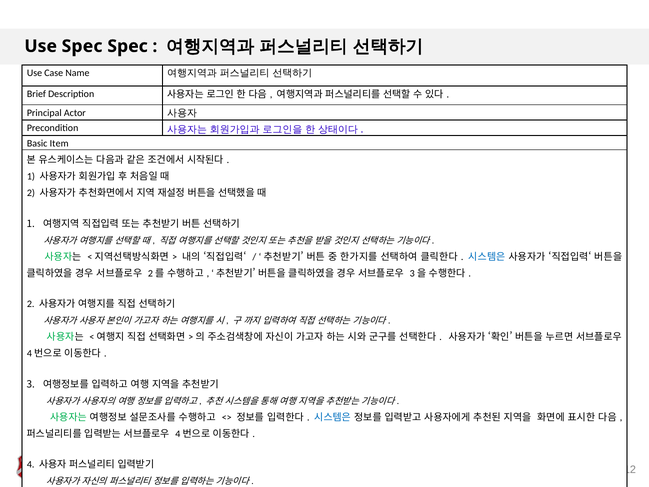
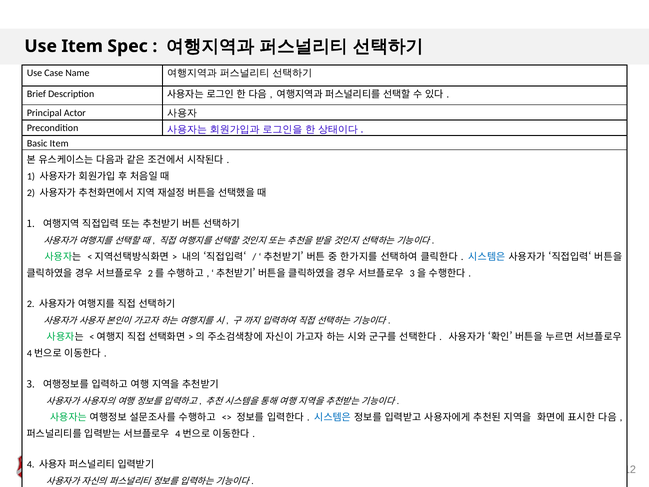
Use Spec: Spec -> Item
